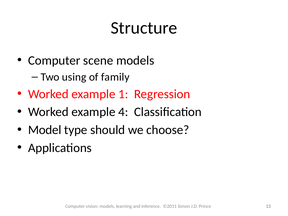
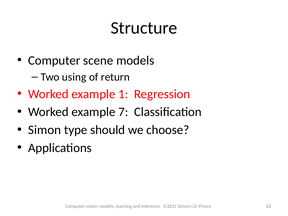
family: family -> return
4: 4 -> 7
Model at (45, 130): Model -> Simon
